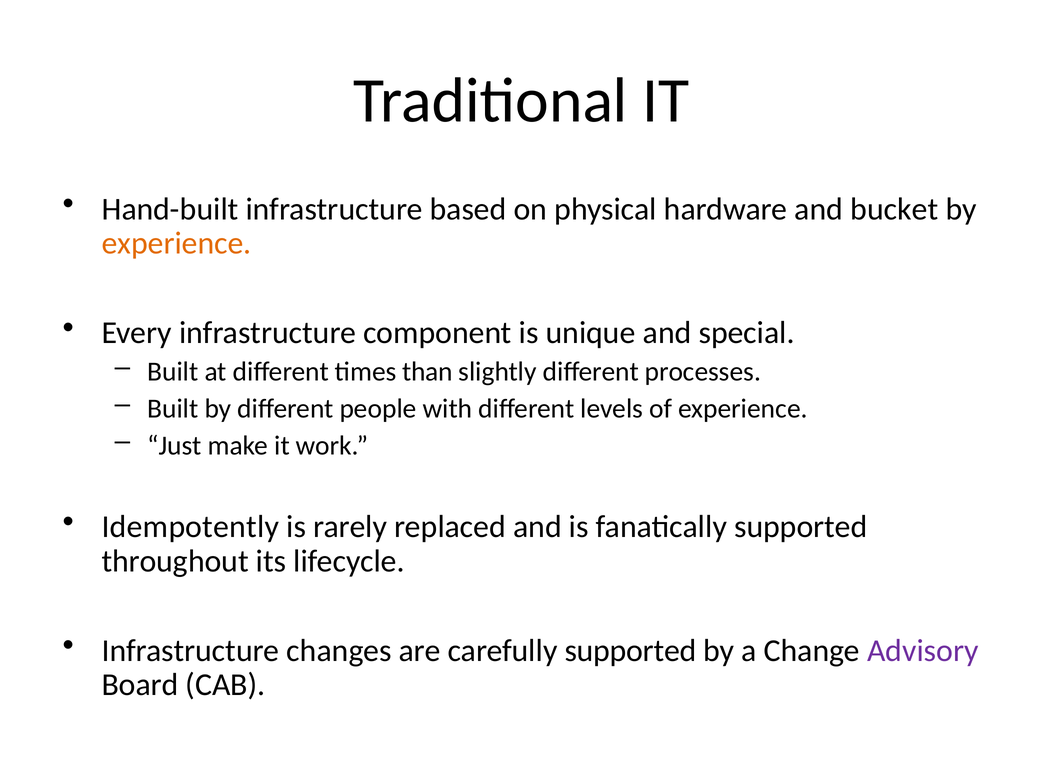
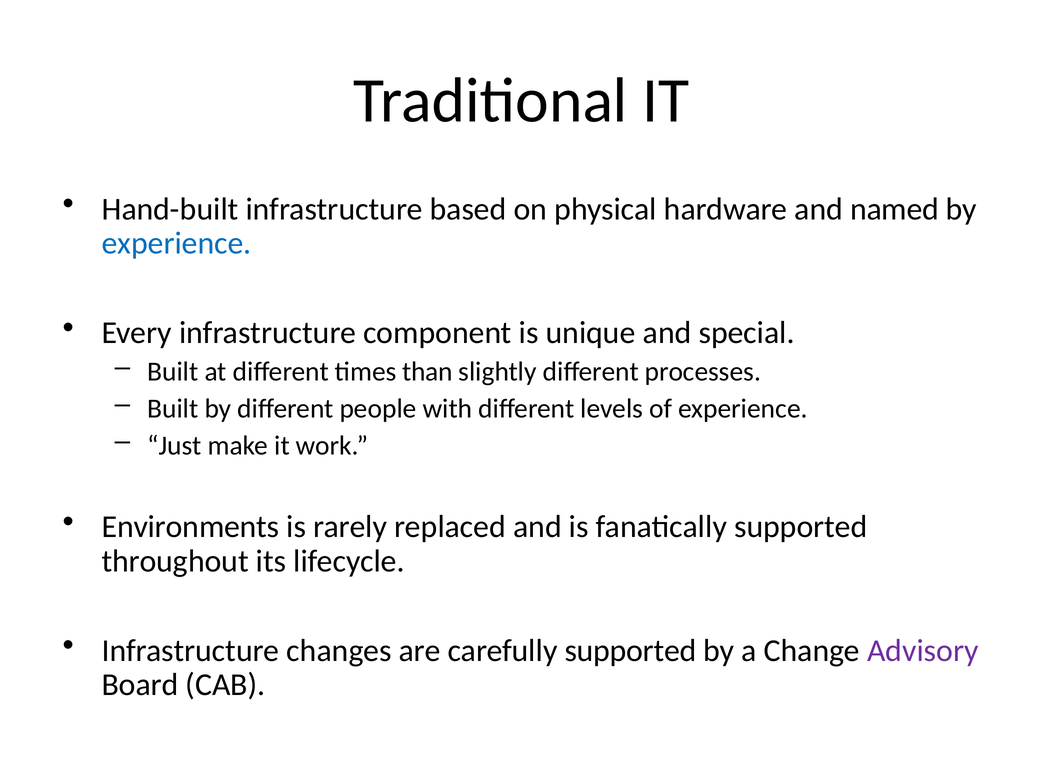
bucket: bucket -> named
experience at (177, 243) colour: orange -> blue
Idempotently: Idempotently -> Environments
